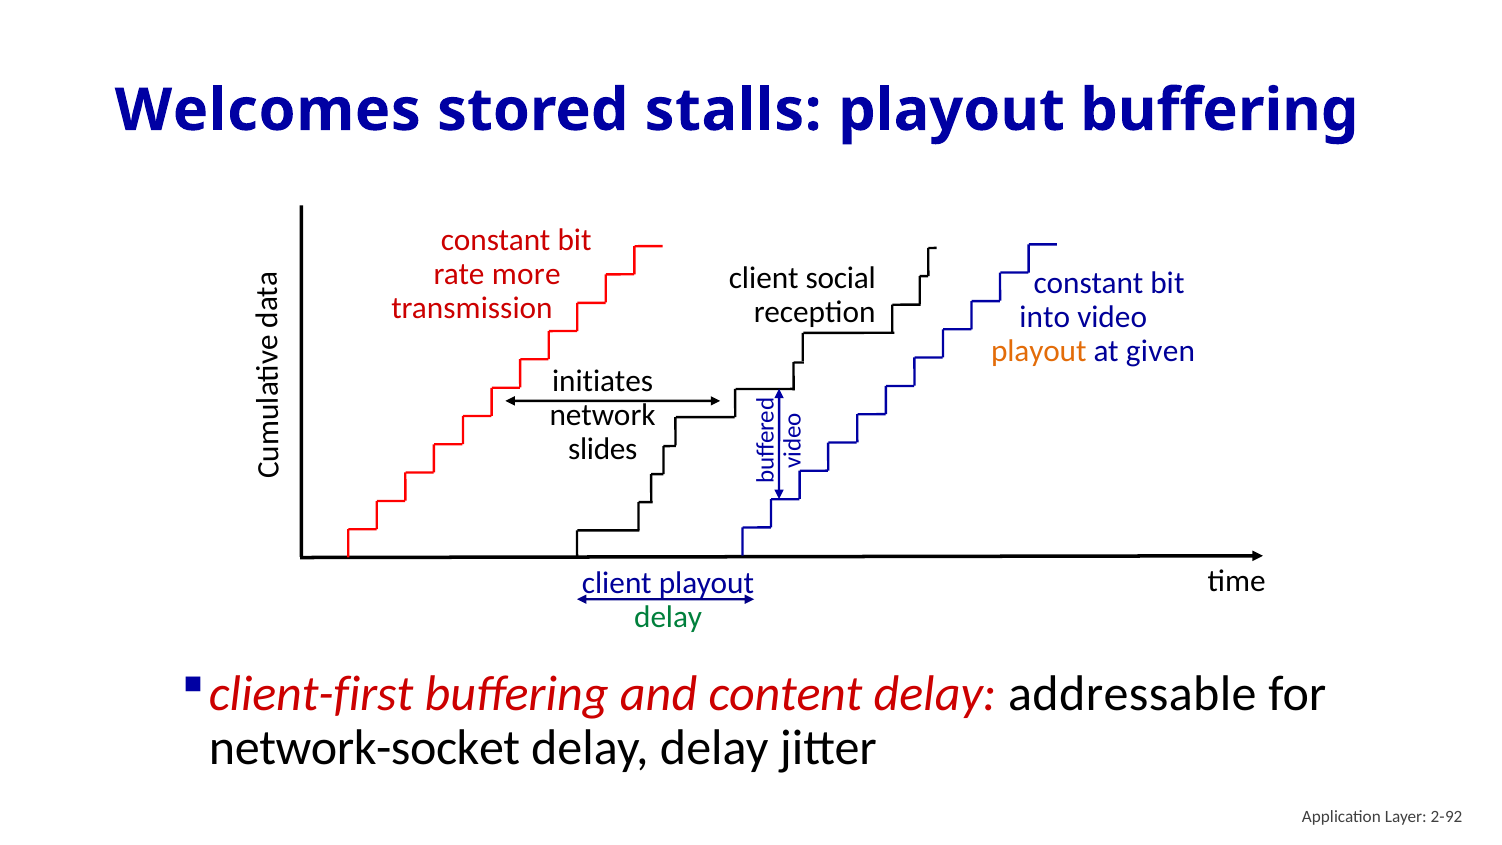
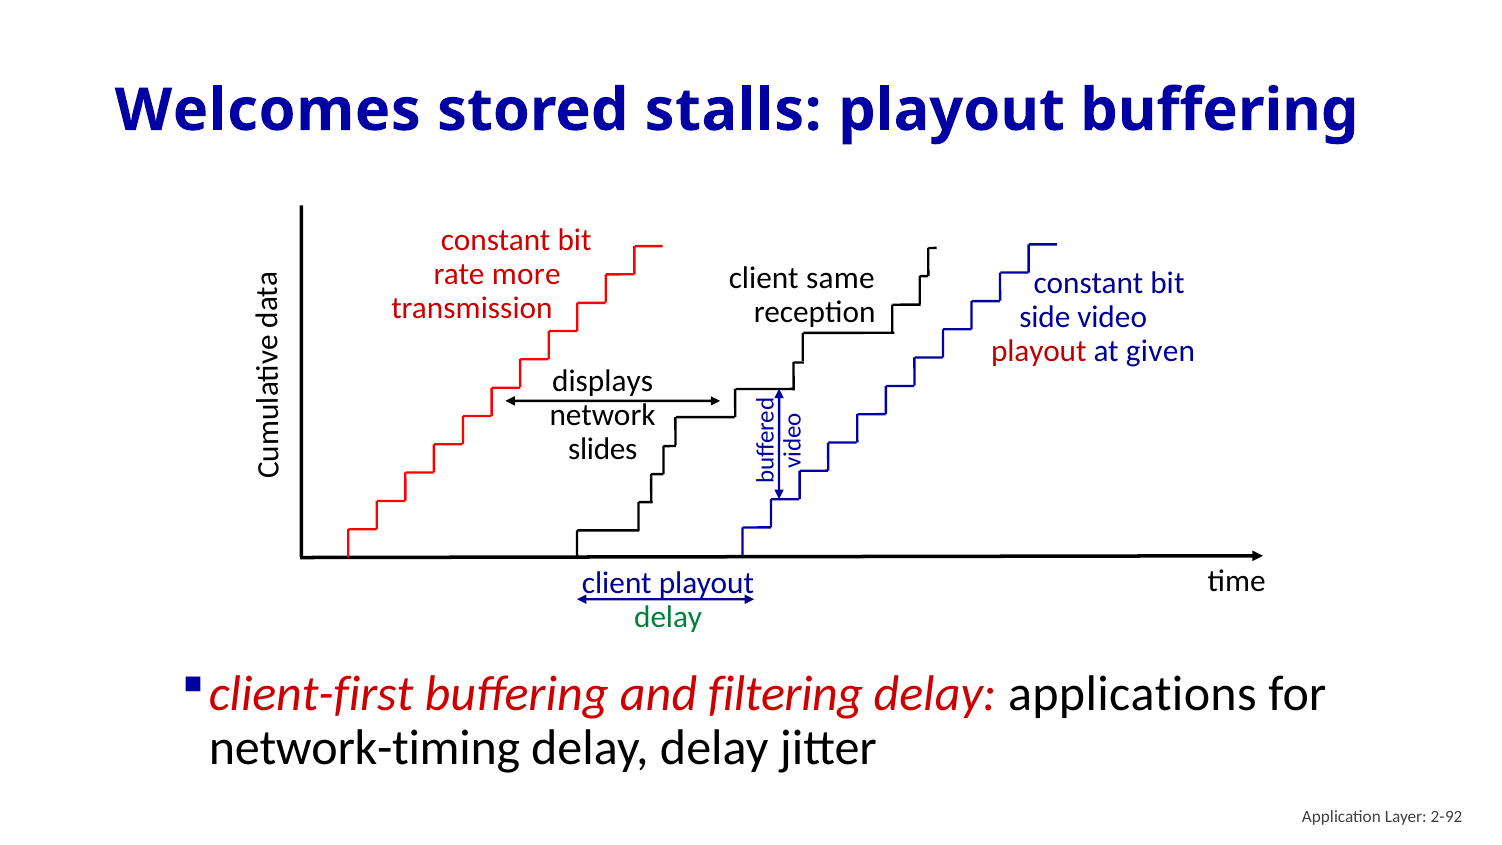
social: social -> same
into: into -> side
playout at (1039, 351) colour: orange -> red
initiates: initiates -> displays
content: content -> filtering
addressable: addressable -> applications
network-socket: network-socket -> network-timing
